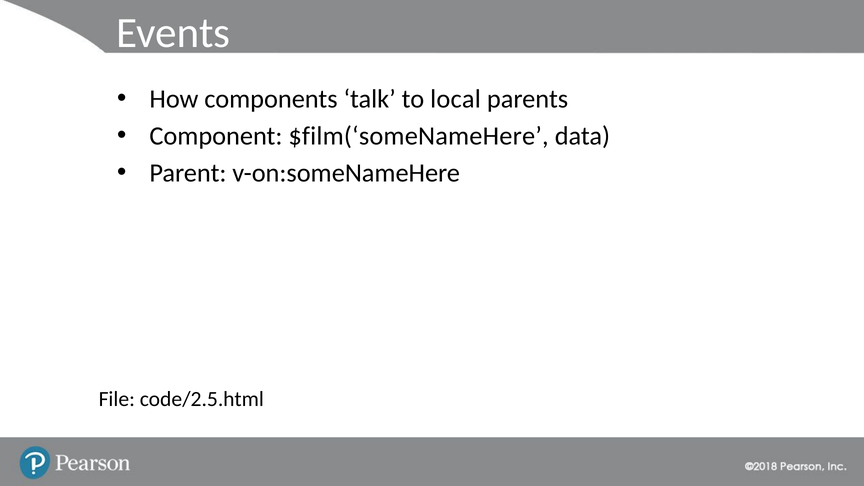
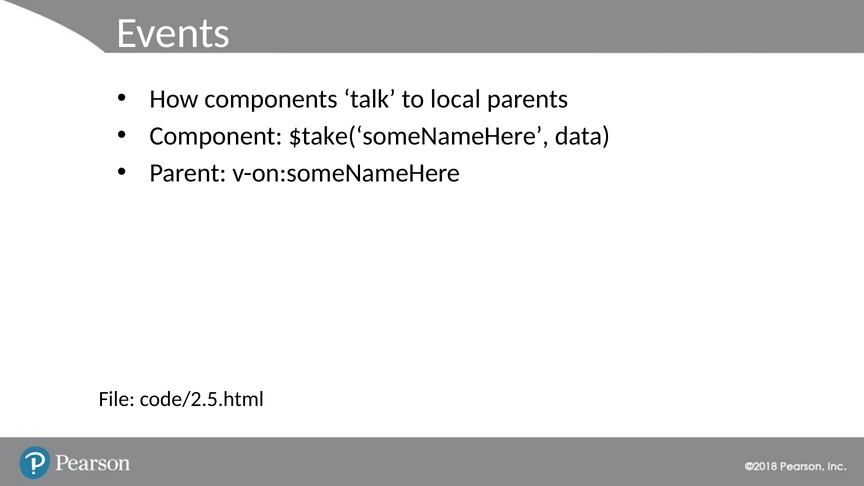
$film(‘someNameHere: $film(‘someNameHere -> $take(‘someNameHere
